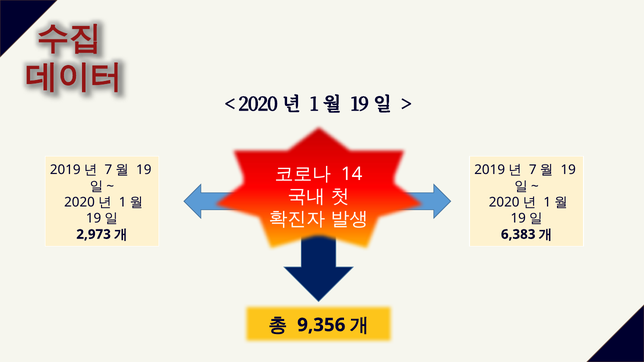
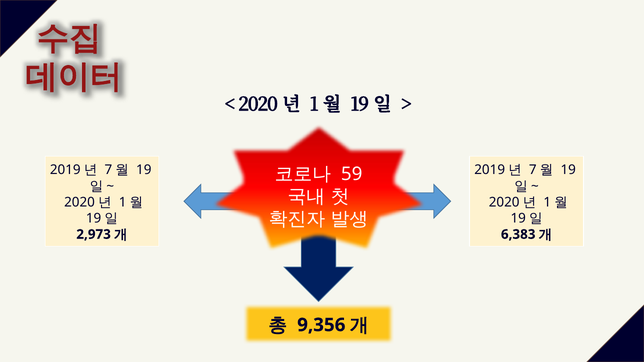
14: 14 -> 59
